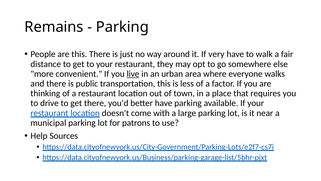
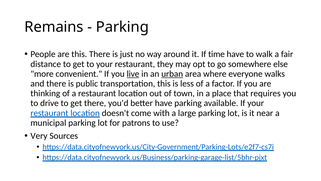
very: very -> time
urban underline: none -> present
Help: Help -> Very
